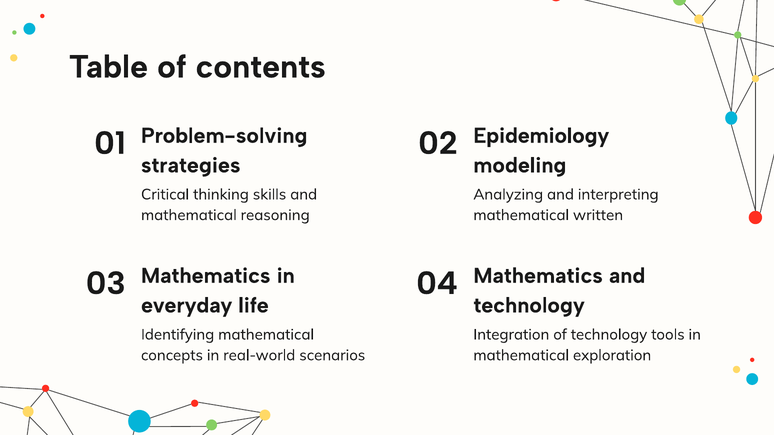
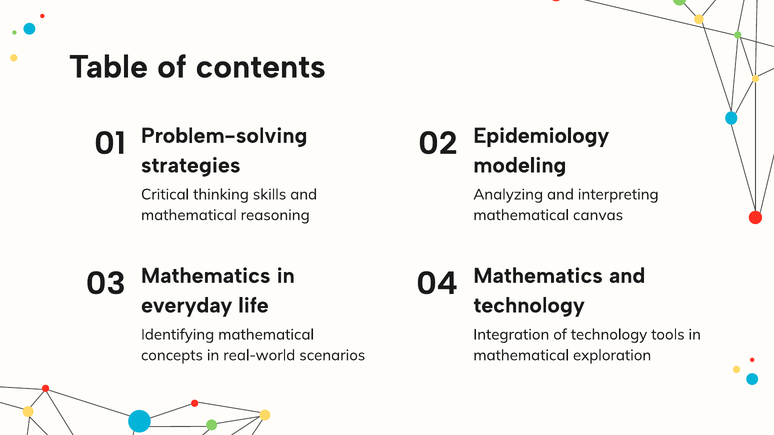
written: written -> canvas
